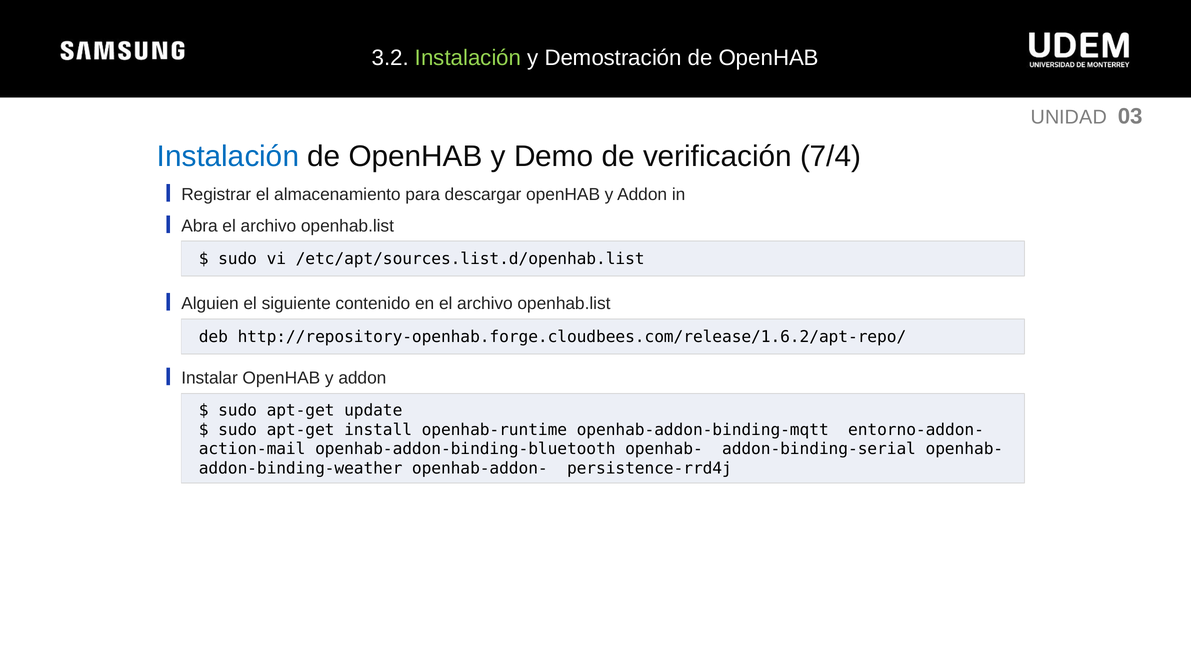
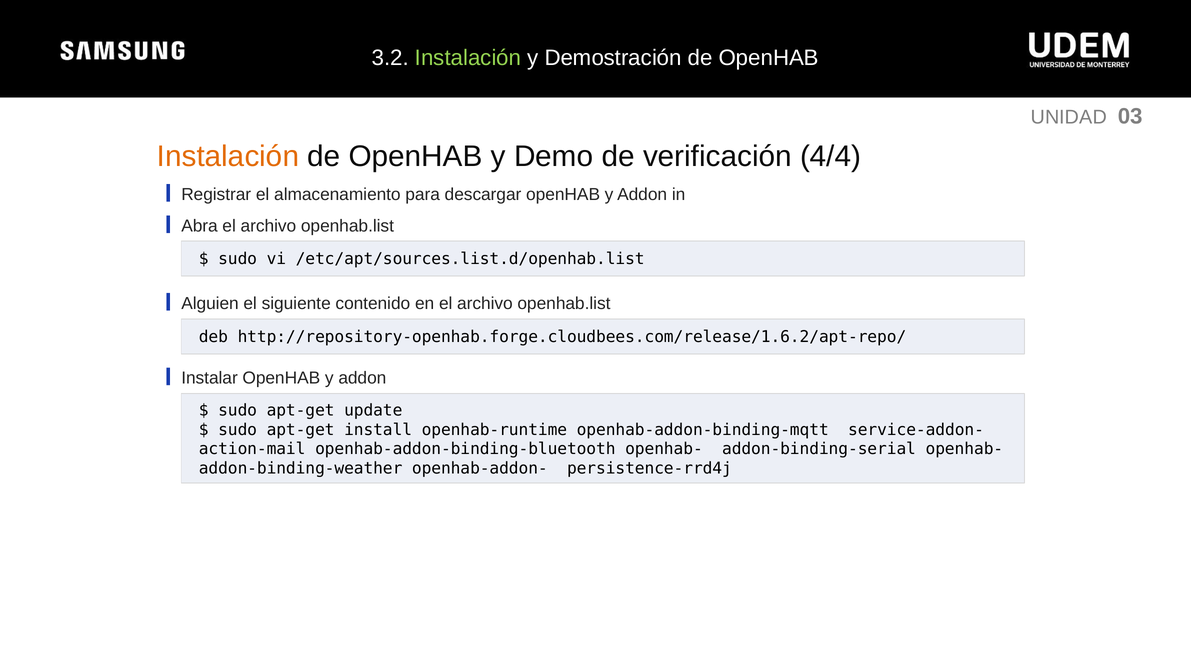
Instalación at (228, 156) colour: blue -> orange
7/4: 7/4 -> 4/4
entorno-addon-: entorno-addon- -> service-addon-
